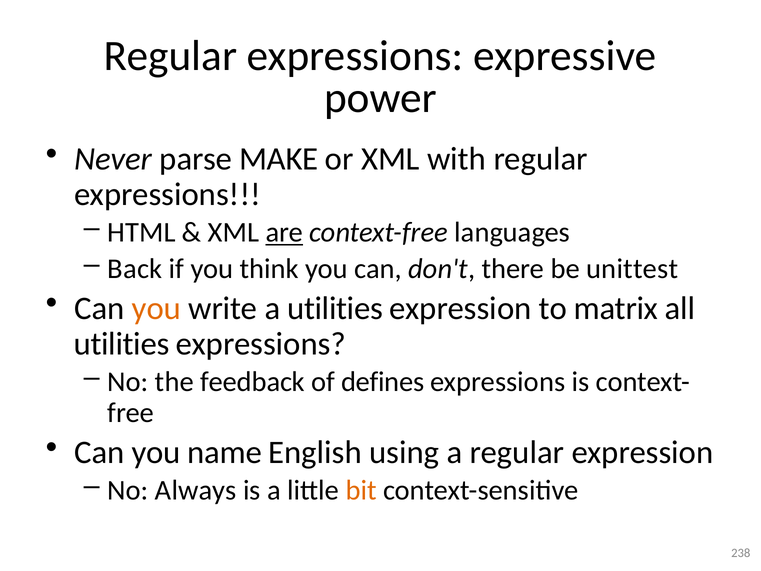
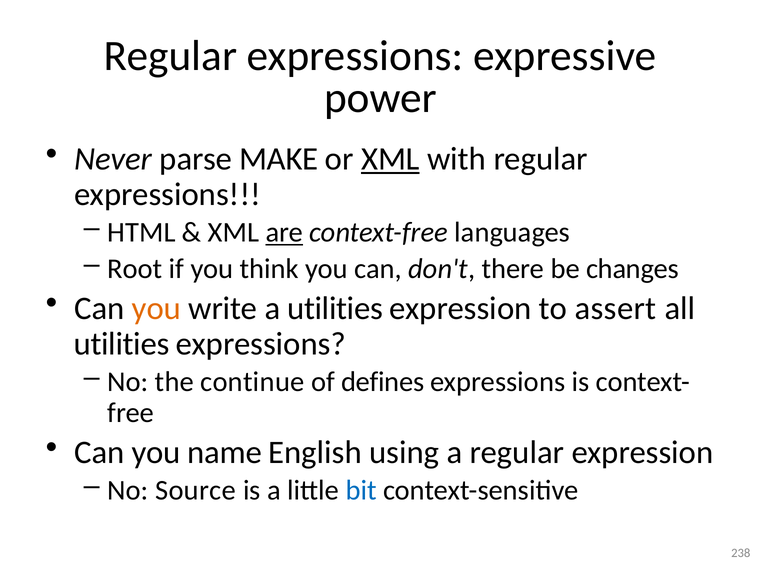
XML at (390, 159) underline: none -> present
Back: Back -> Root
unittest: unittest -> changes
matrix: matrix -> assert
feedback: feedback -> continue
Always: Always -> Source
bit colour: orange -> blue
